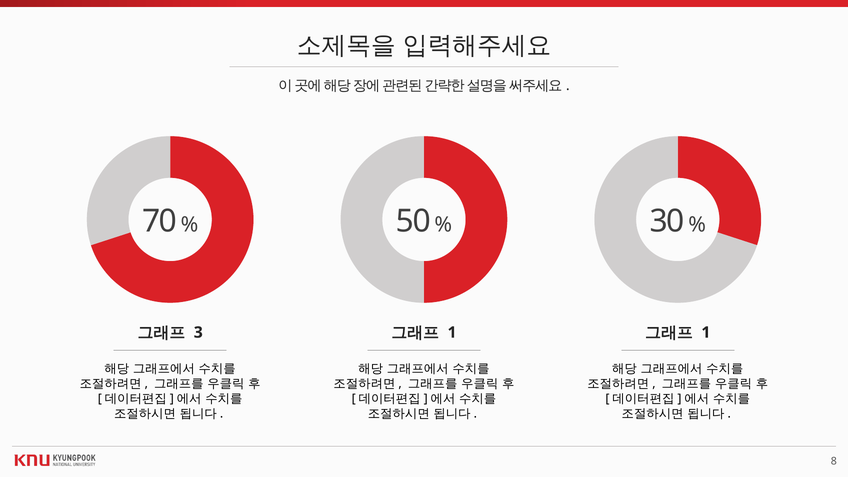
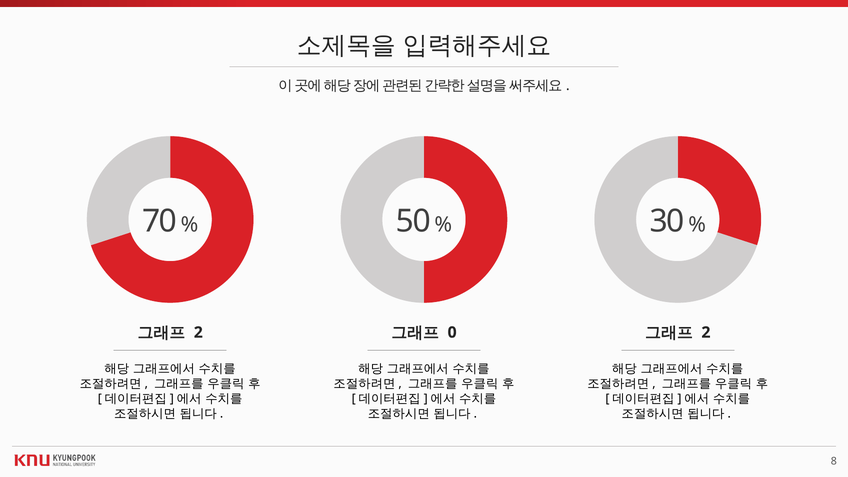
3 at (198, 332): 3 -> 2
1 at (452, 332): 1 -> 0
1 at (706, 332): 1 -> 2
